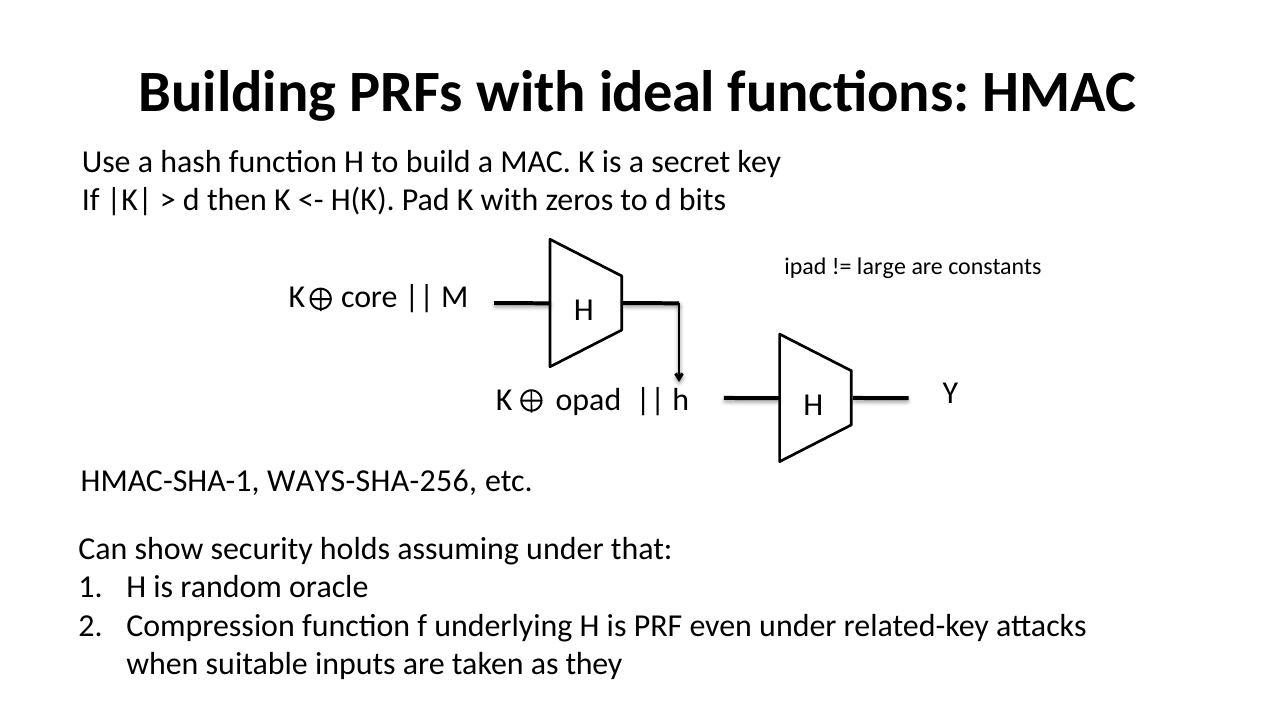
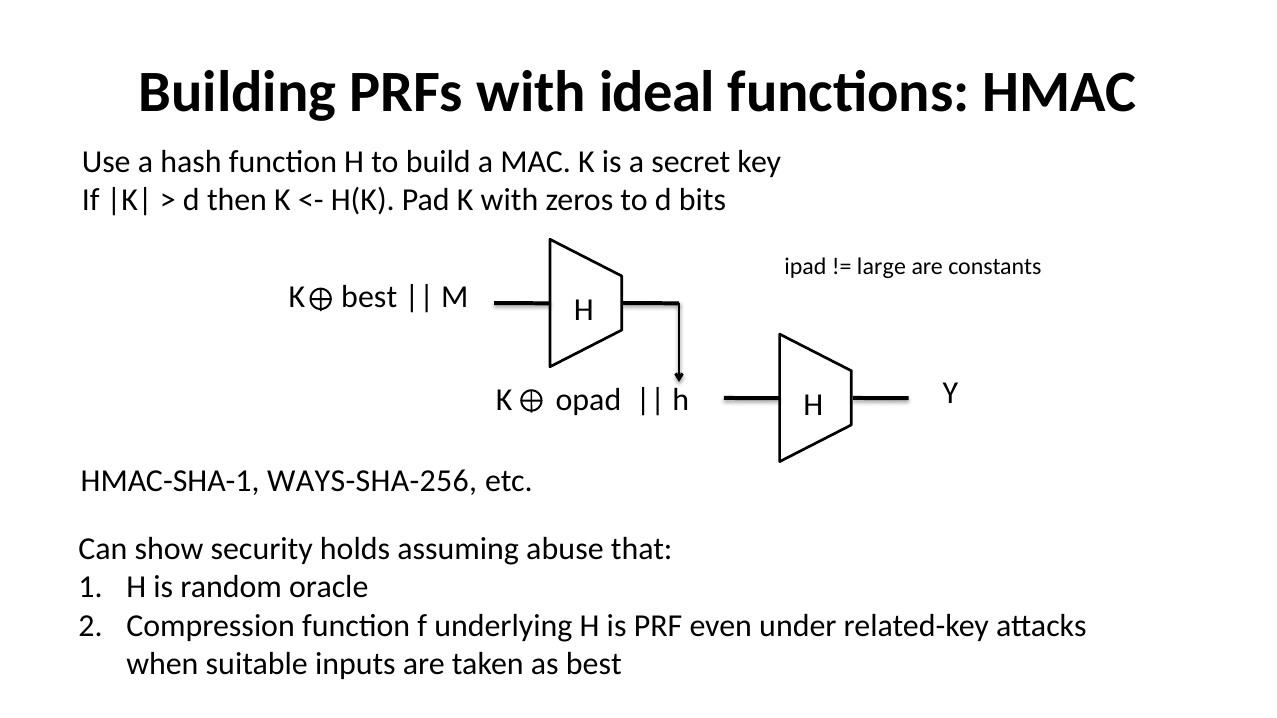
K core: core -> best
assuming under: under -> abuse
as they: they -> best
